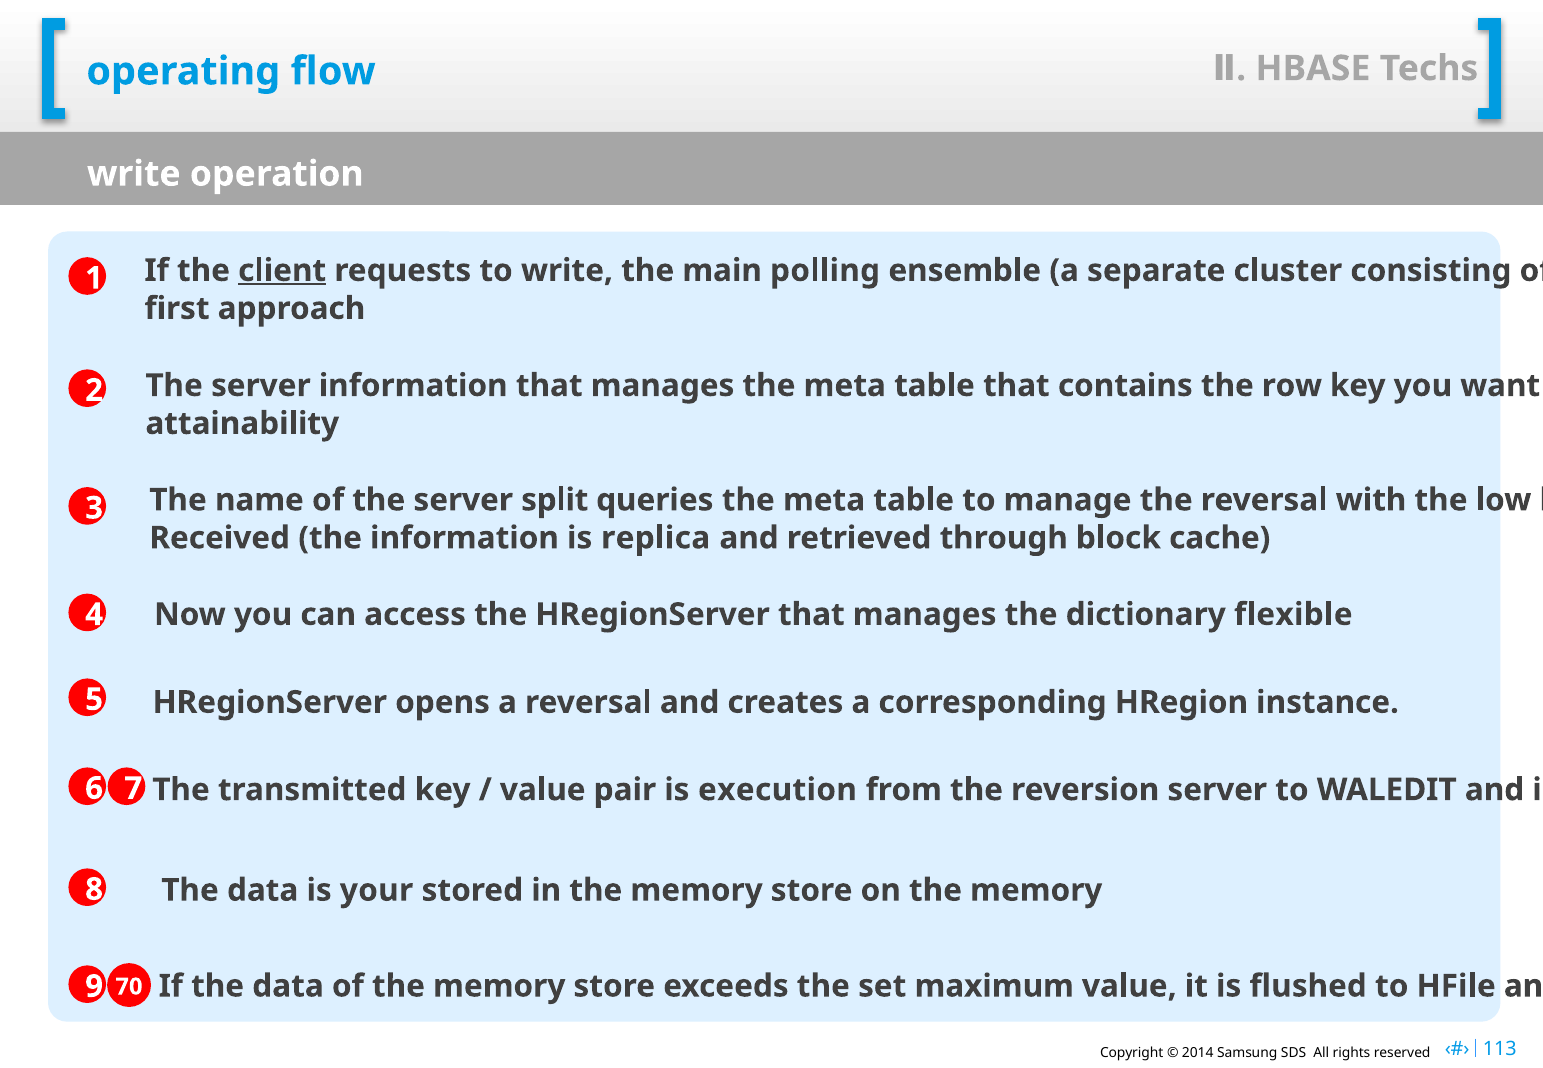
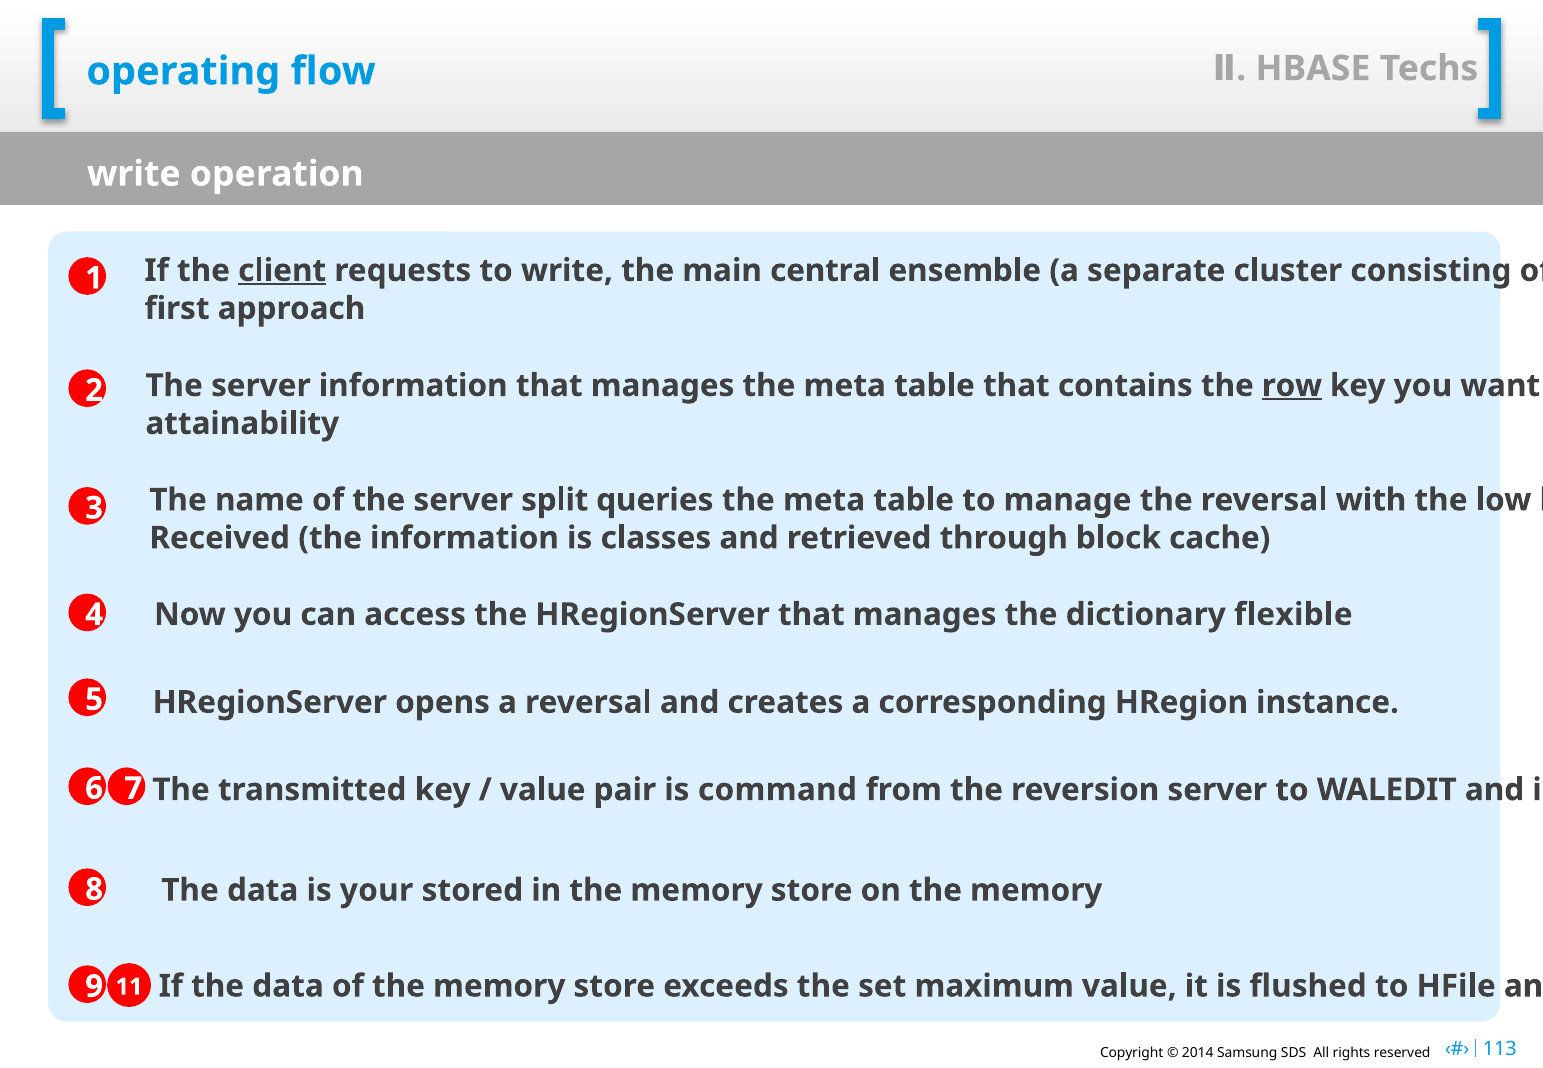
polling: polling -> central
row underline: none -> present
replica: replica -> classes
execution: execution -> command
70: 70 -> 11
